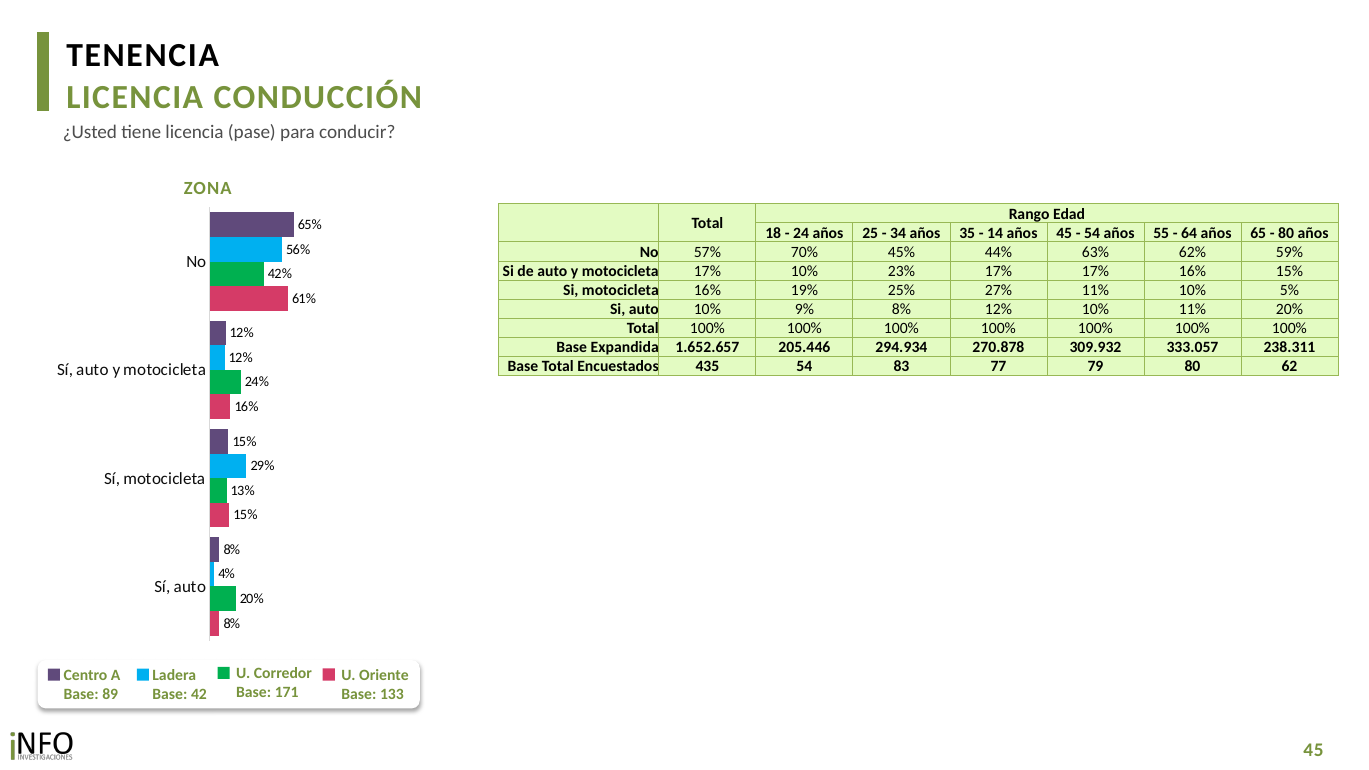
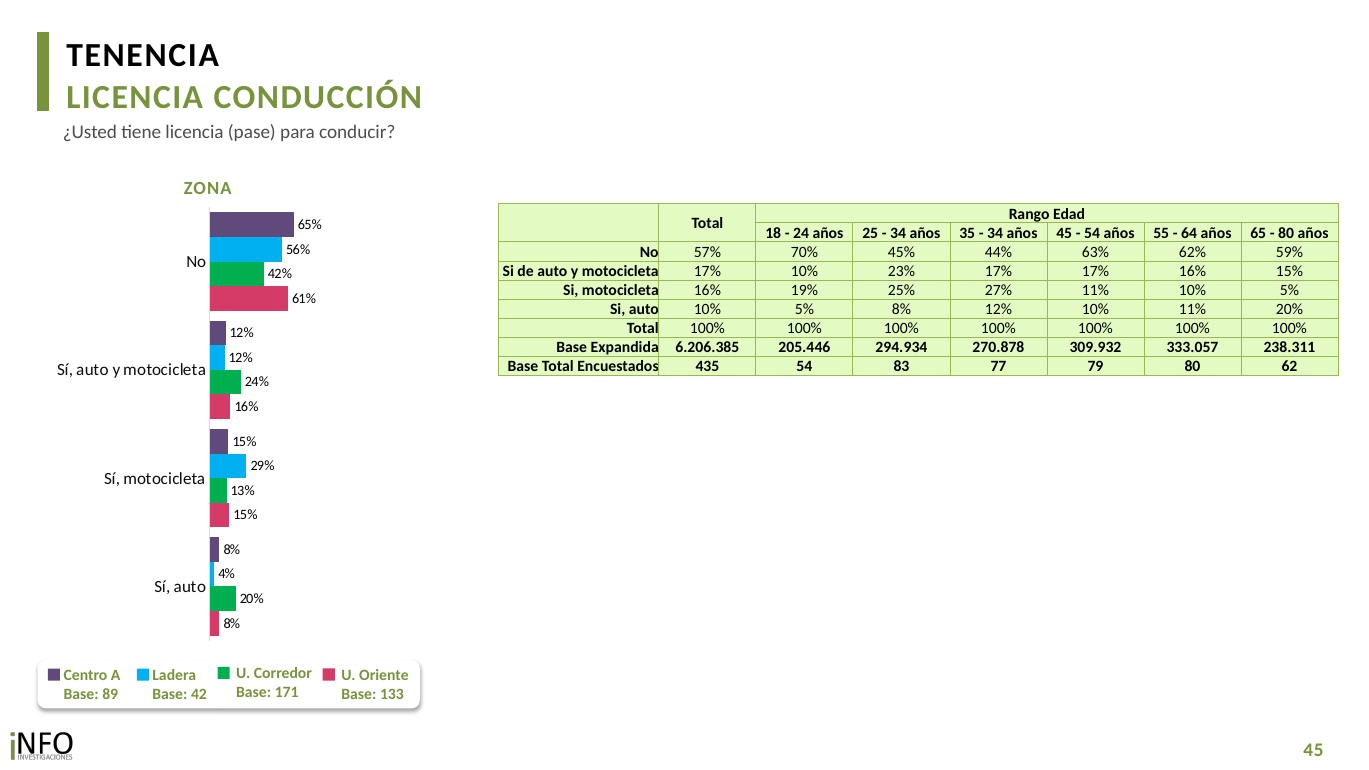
14 at (995, 233): 14 -> 34
auto 10% 9%: 9% -> 5%
1.652.657: 1.652.657 -> 6.206.385
